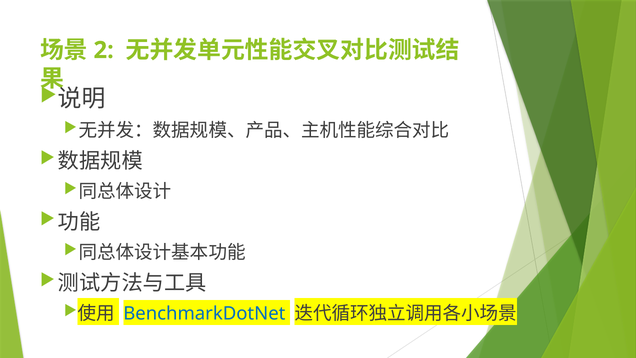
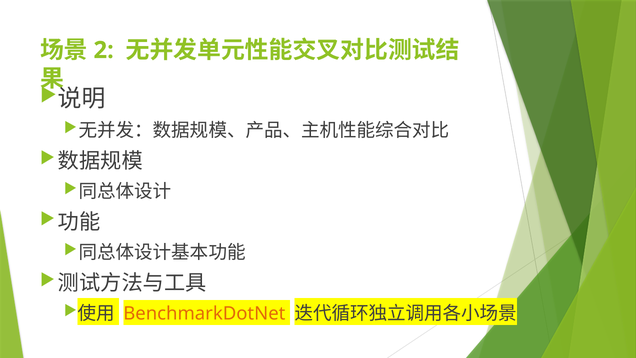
BenchmarkDotNet colour: blue -> orange
